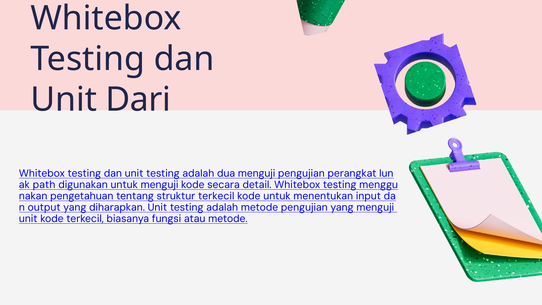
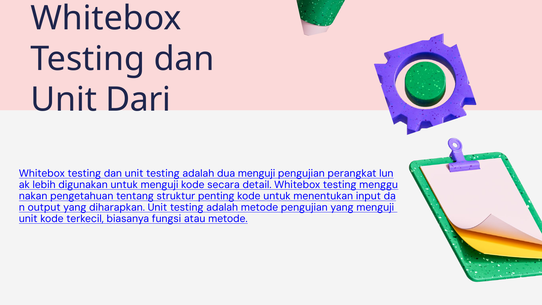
path: path -> lebih
struktur terkecil: terkecil -> penting
